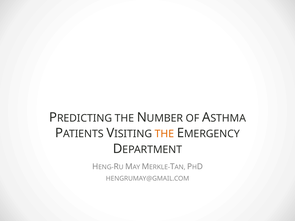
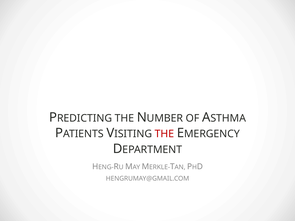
THE at (164, 134) colour: orange -> red
